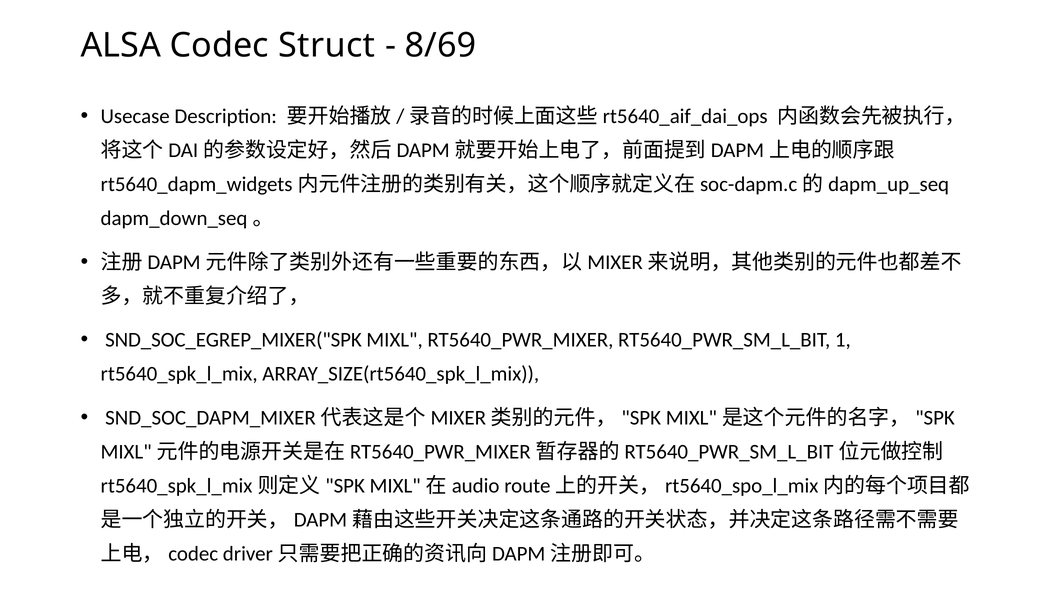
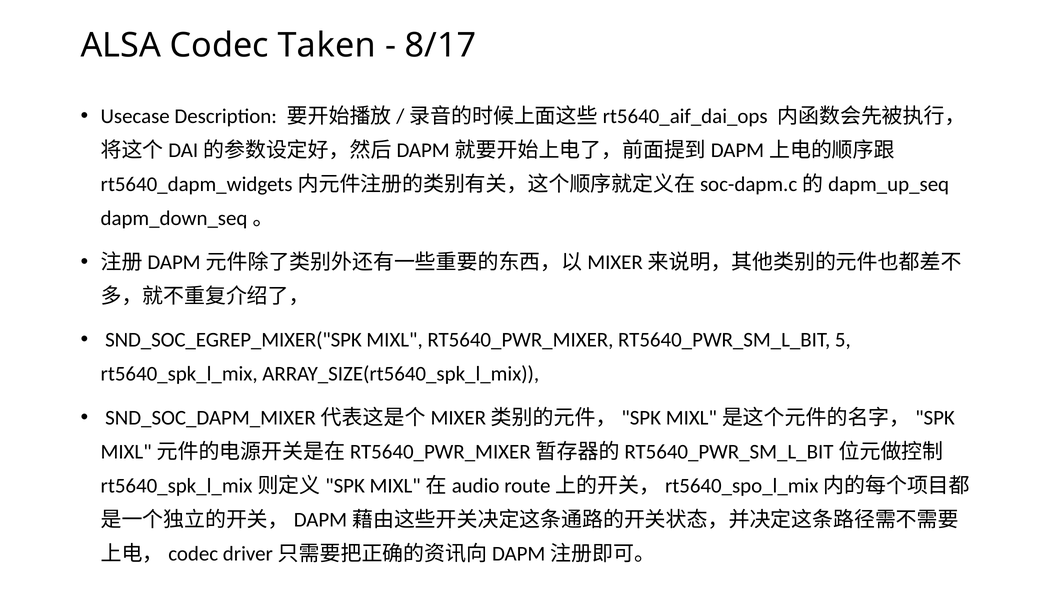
Struct: Struct -> Taken
8/69: 8/69 -> 8/17
1: 1 -> 5
